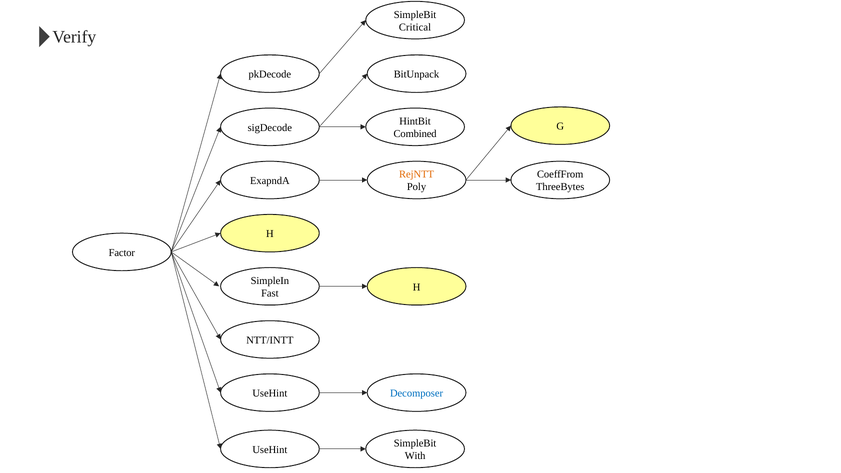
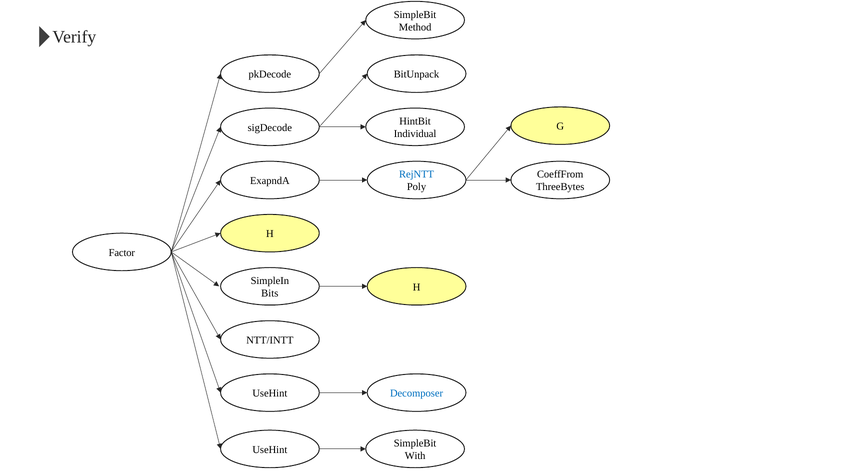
Critical: Critical -> Method
Combined: Combined -> Individual
RejNTT colour: orange -> blue
Fast: Fast -> Bits
